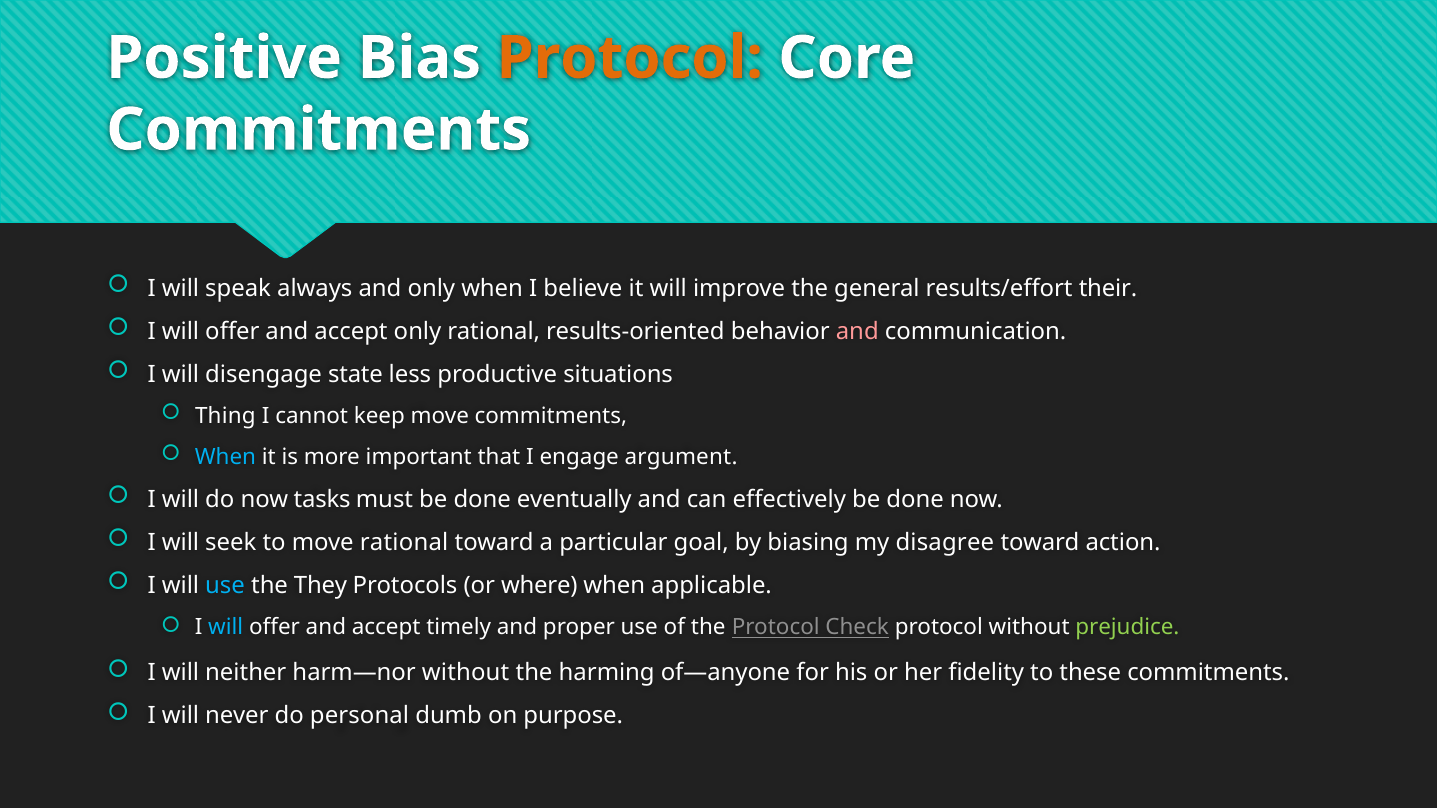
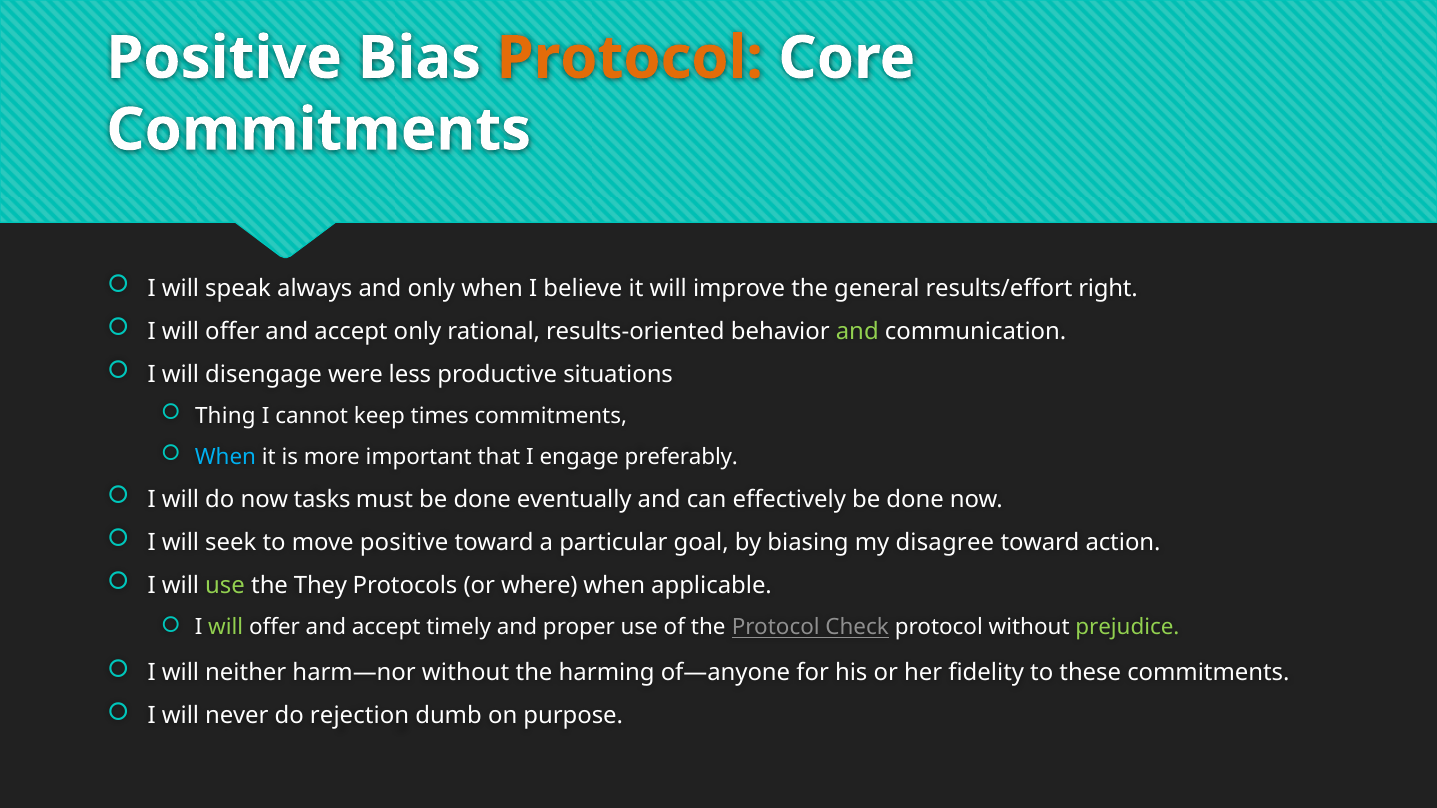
their: their -> right
and at (857, 332) colour: pink -> light green
state: state -> were
keep move: move -> times
argument: argument -> preferably
move rational: rational -> positive
use at (225, 586) colour: light blue -> light green
will at (226, 627) colour: light blue -> light green
personal: personal -> rejection
